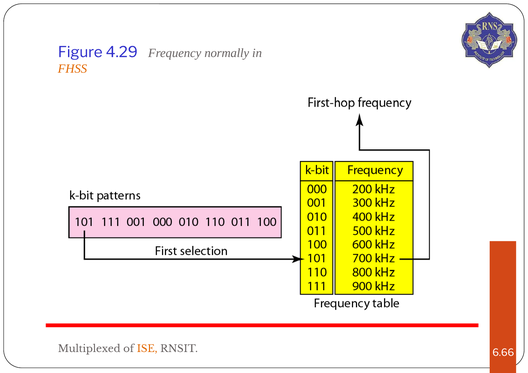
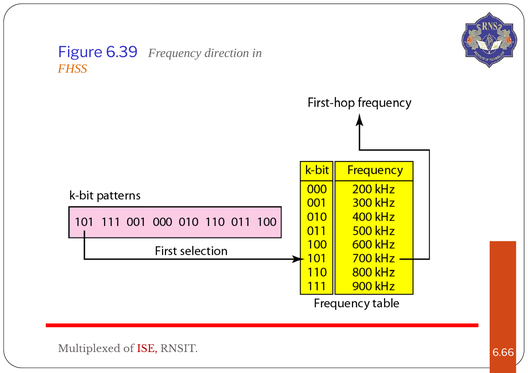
4.29: 4.29 -> 6.39
normally: normally -> direction
ISE colour: orange -> red
